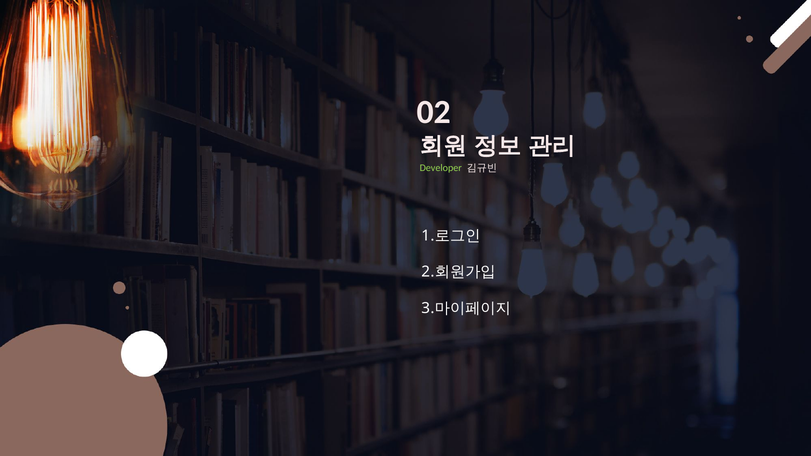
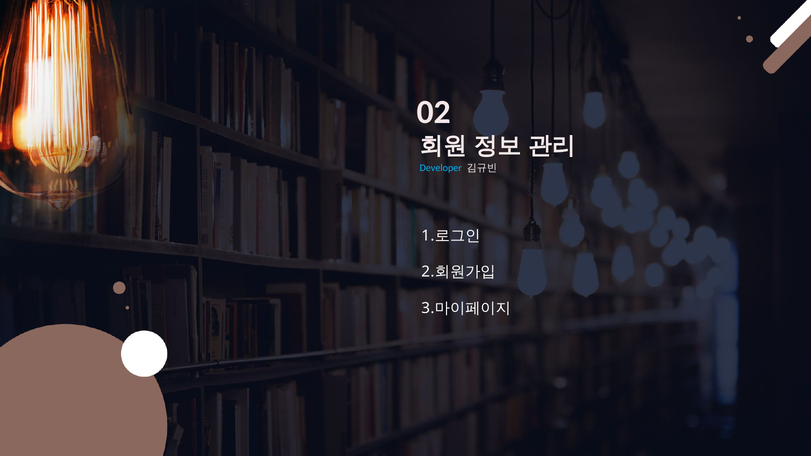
Developer colour: light green -> light blue
